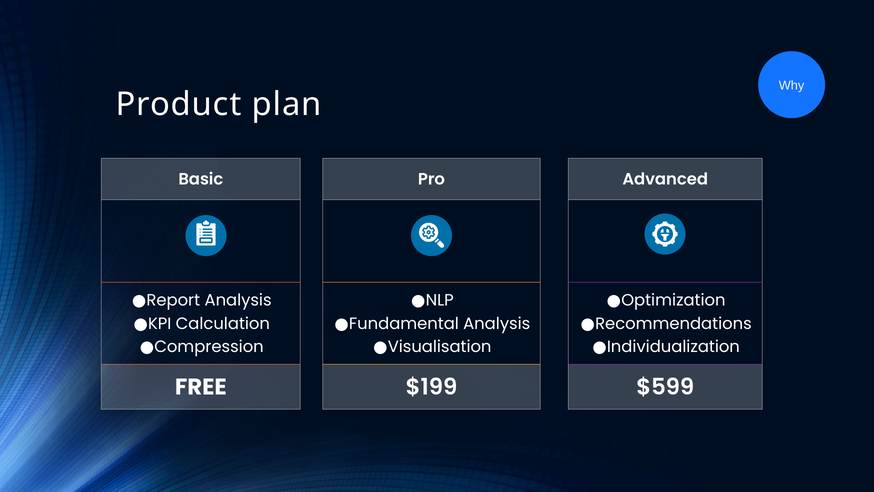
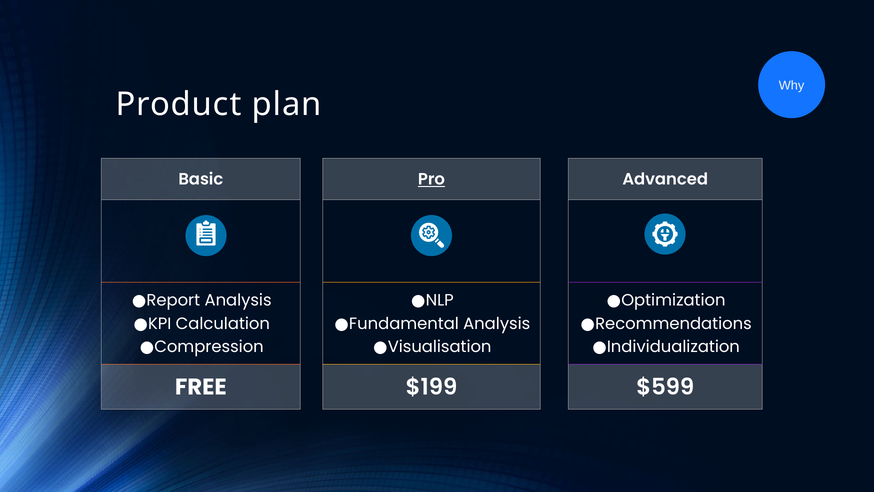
Pro underline: none -> present
